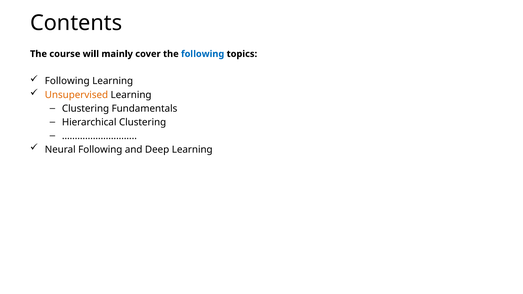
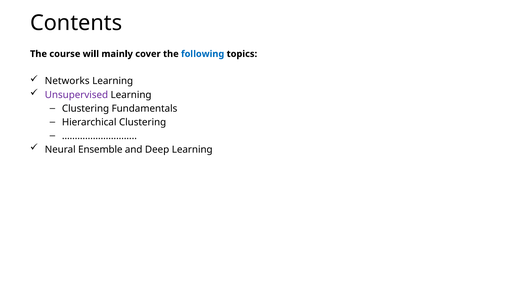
Following at (67, 81): Following -> Networks
Unsupervised colour: orange -> purple
Neural Following: Following -> Ensemble
